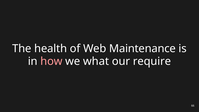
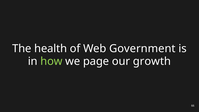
Maintenance: Maintenance -> Government
how colour: pink -> light green
what: what -> page
require: require -> growth
